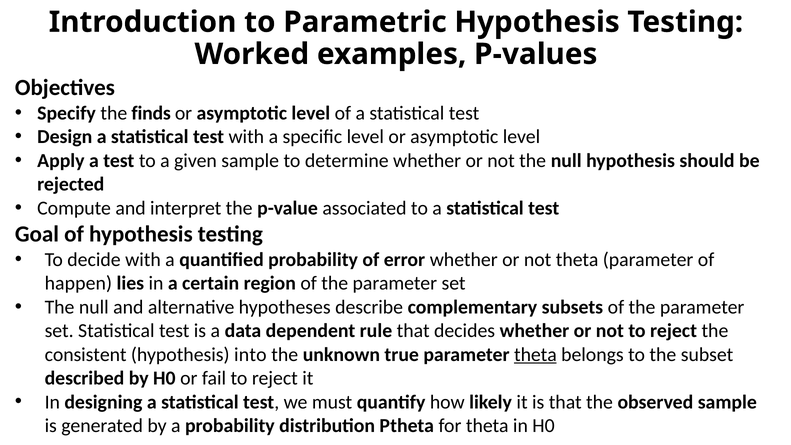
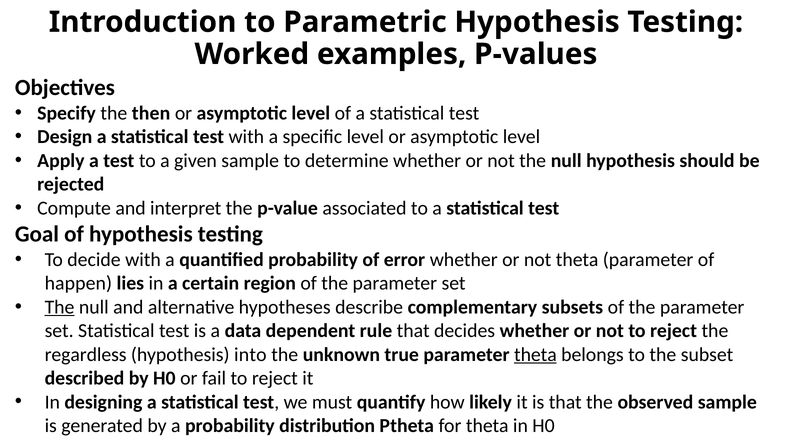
finds: finds -> then
The at (60, 307) underline: none -> present
consistent: consistent -> regardless
